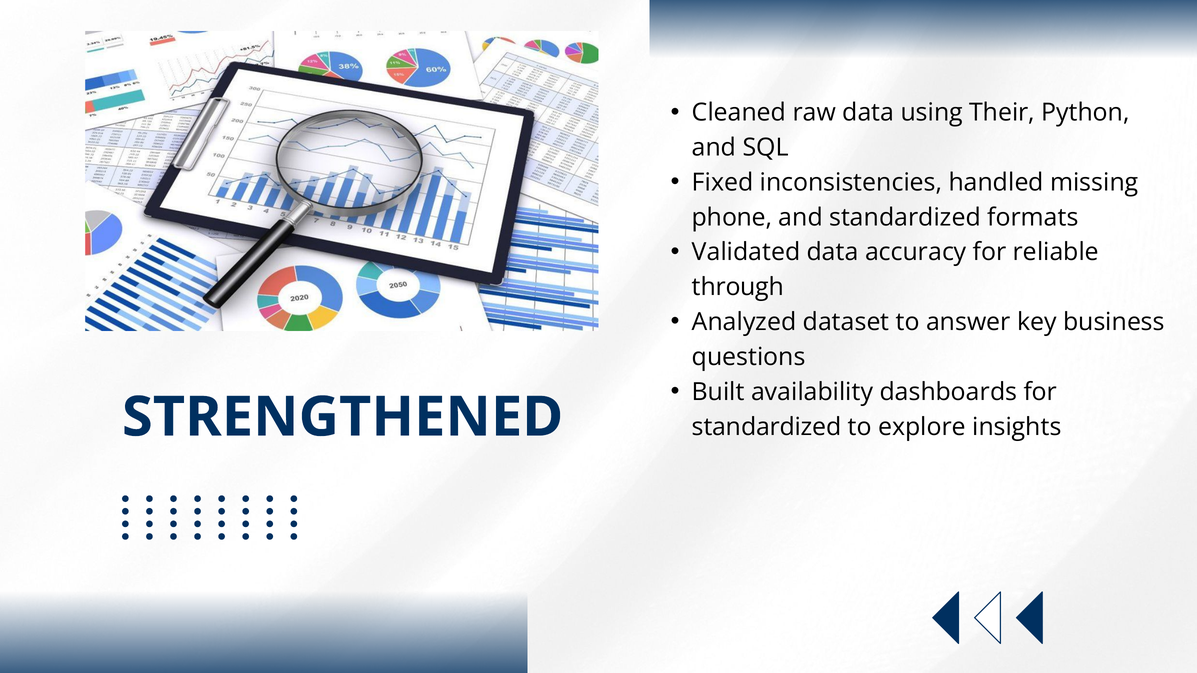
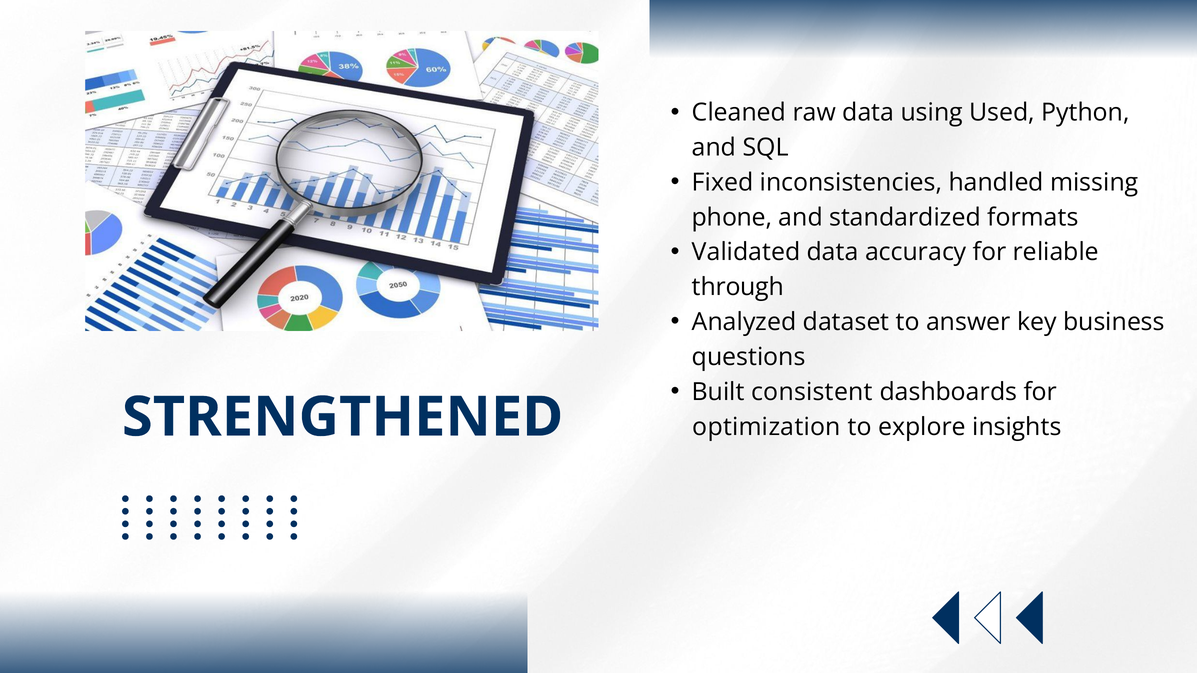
Their: Their -> Used
availability: availability -> consistent
standardized at (767, 427): standardized -> optimization
